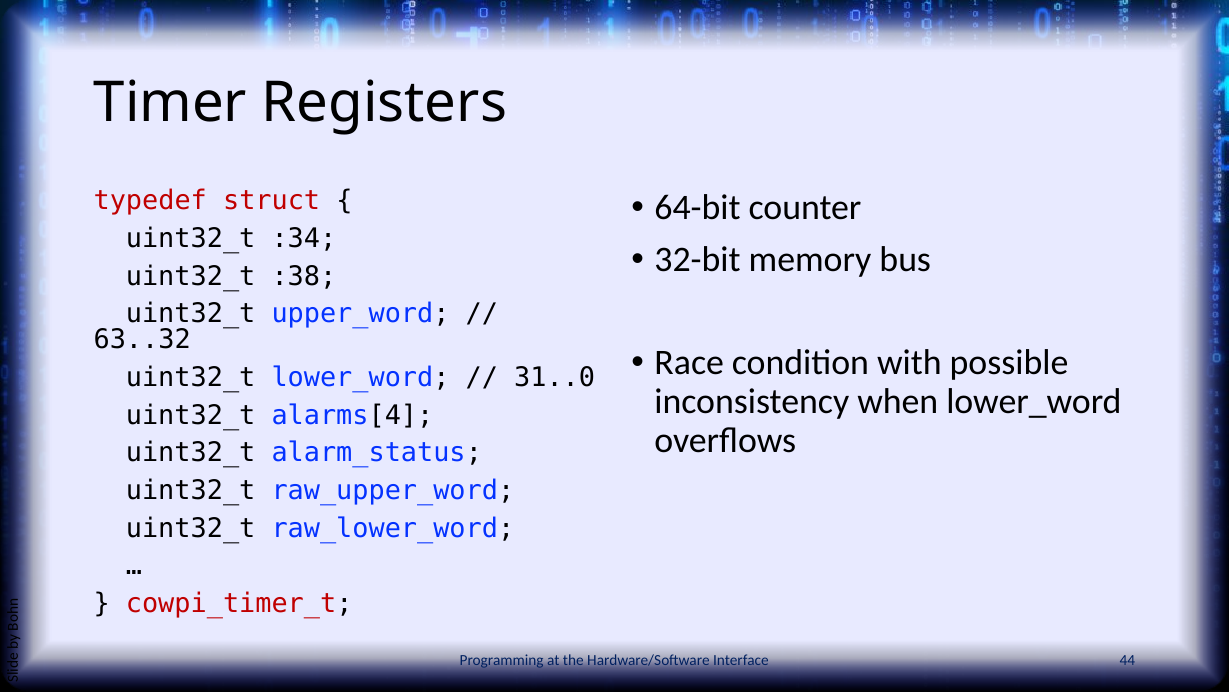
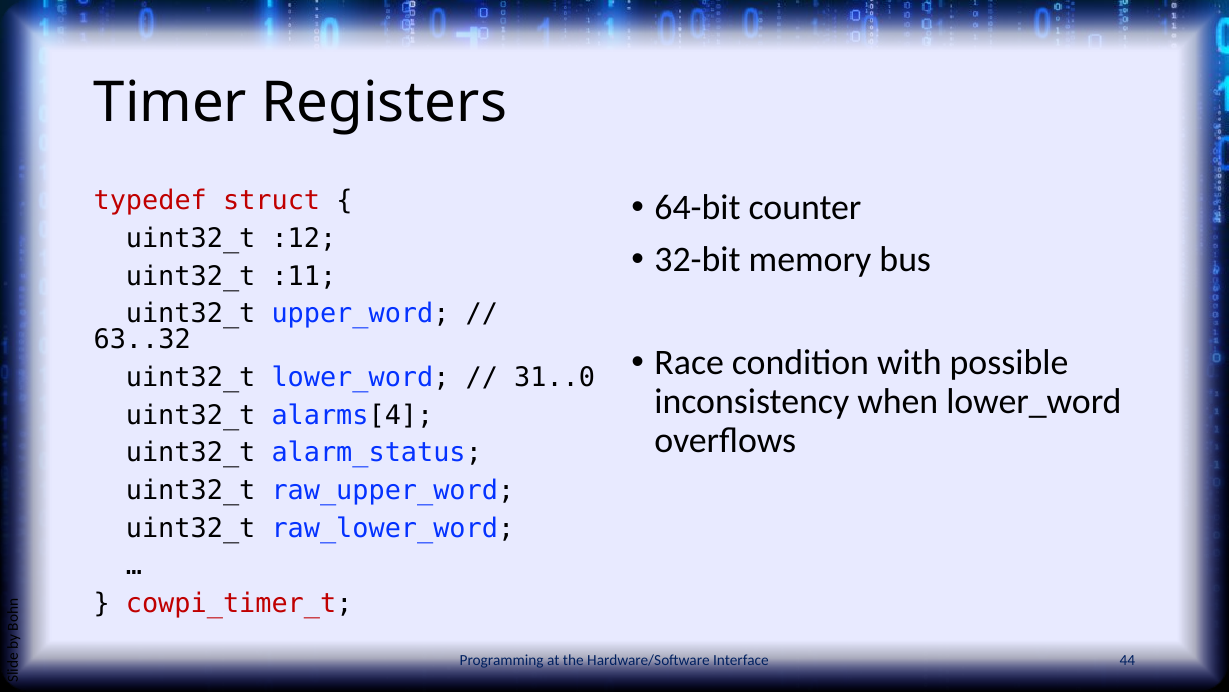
:34: :34 -> :12
:38: :38 -> :11
